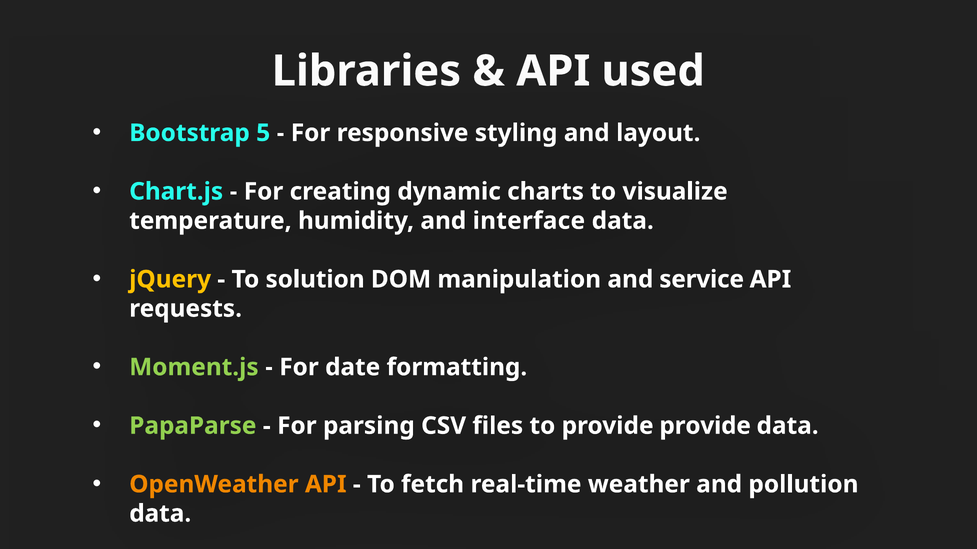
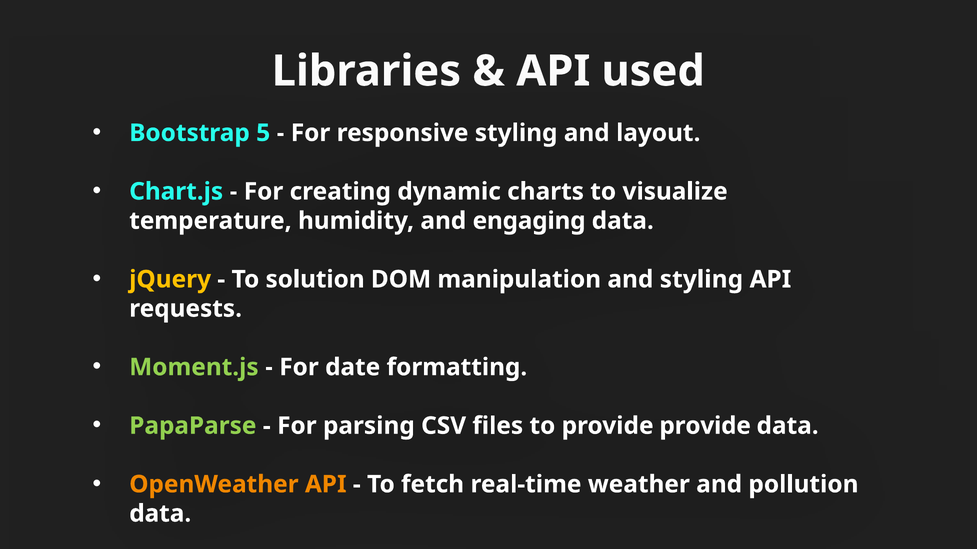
interface: interface -> engaging
and service: service -> styling
